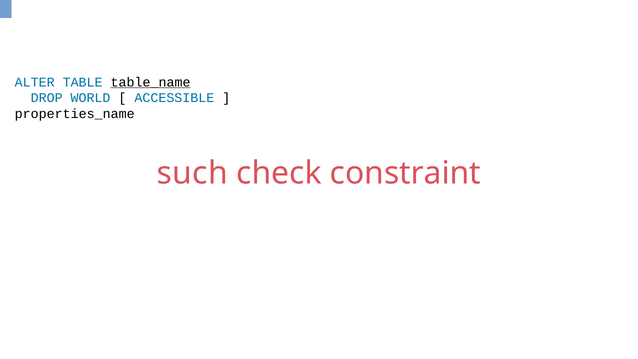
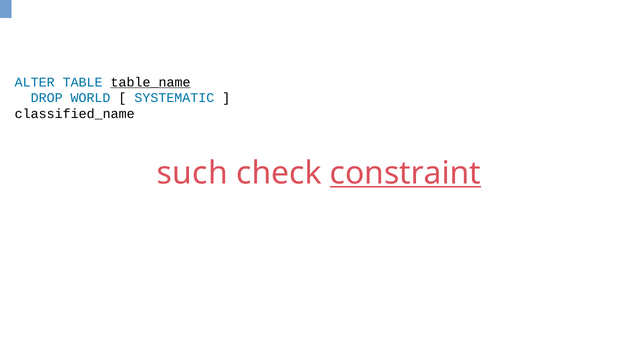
ACCESSIBLE: ACCESSIBLE -> SYSTEMATIC
properties_name: properties_name -> classified_name
constraint underline: none -> present
